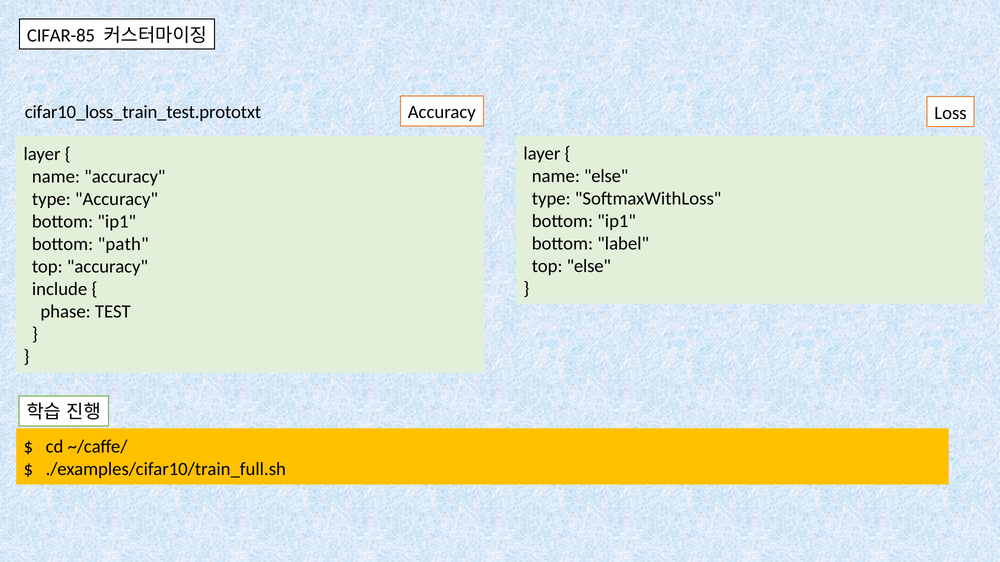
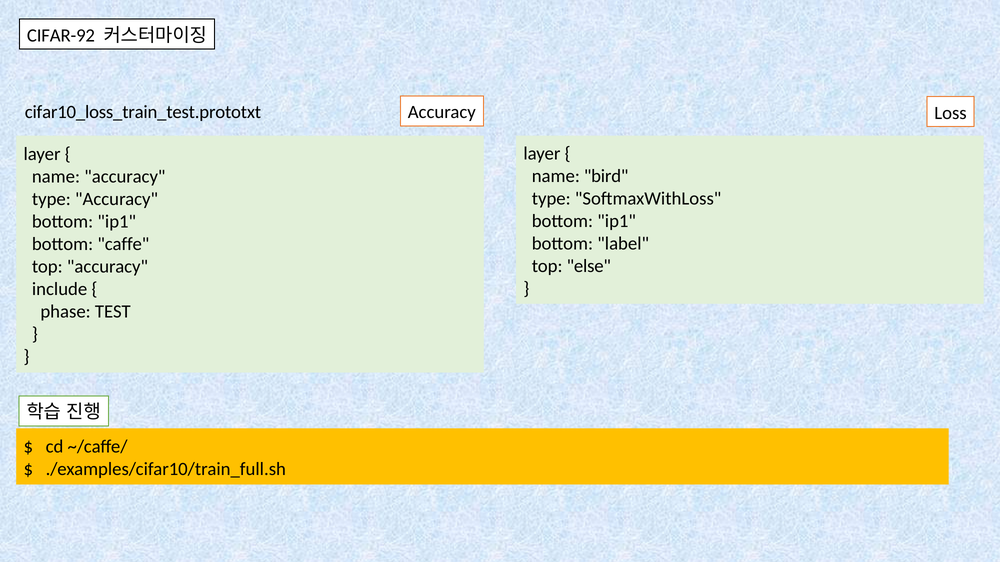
CIFAR-85: CIFAR-85 -> CIFAR-92
name else: else -> bird
path: path -> caffe
